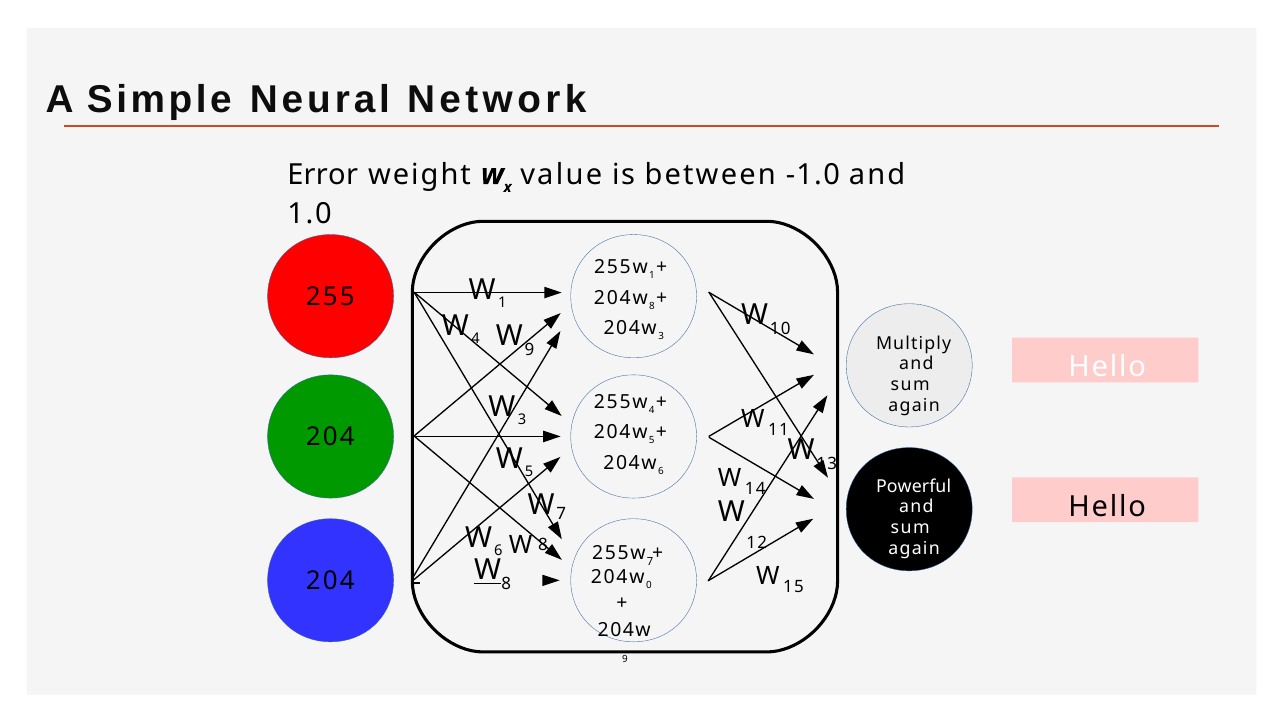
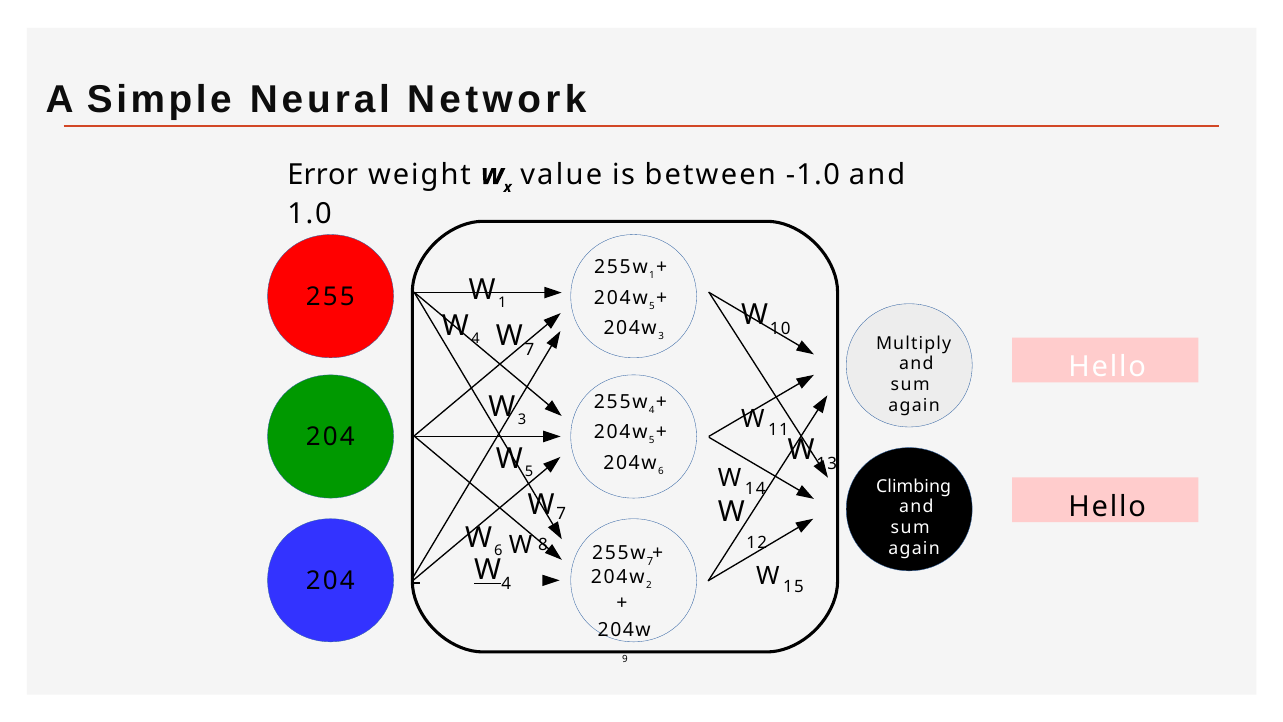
8 at (652, 306): 8 -> 5
W 9: 9 -> 7
Powerful: Powerful -> Climbing
8 at (506, 584): 8 -> 4
0: 0 -> 2
